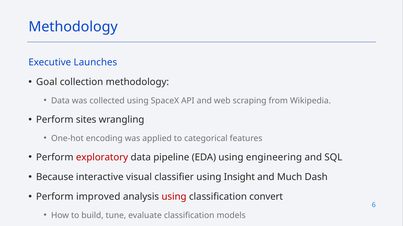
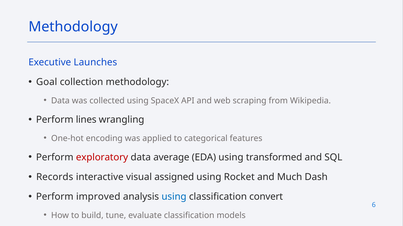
sites: sites -> lines
pipeline: pipeline -> average
engineering: engineering -> transformed
Because: Because -> Records
classifier: classifier -> assigned
Insight: Insight -> Rocket
using at (174, 197) colour: red -> blue
